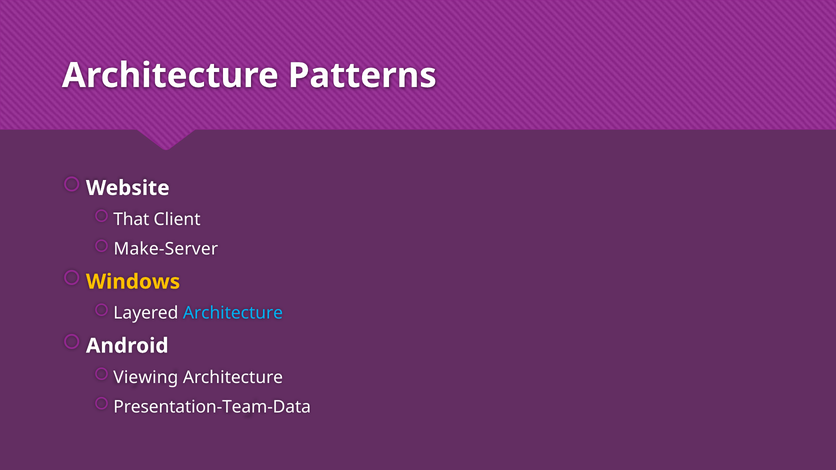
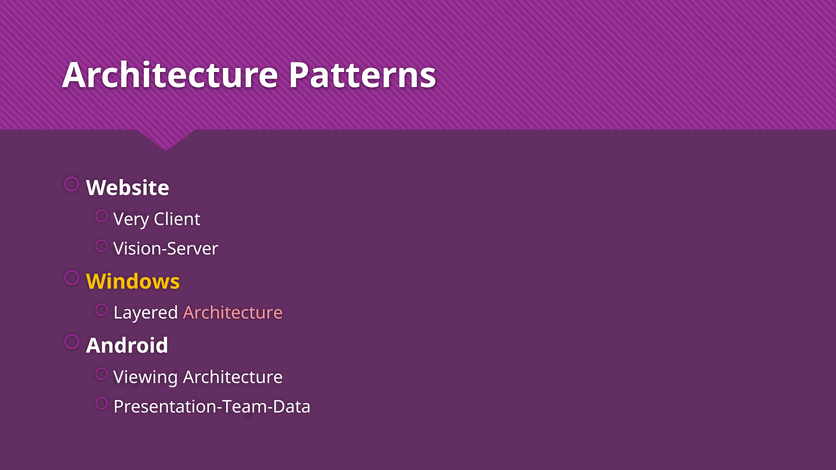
That: That -> Very
Make-Server: Make-Server -> Vision-Server
Architecture at (233, 313) colour: light blue -> pink
